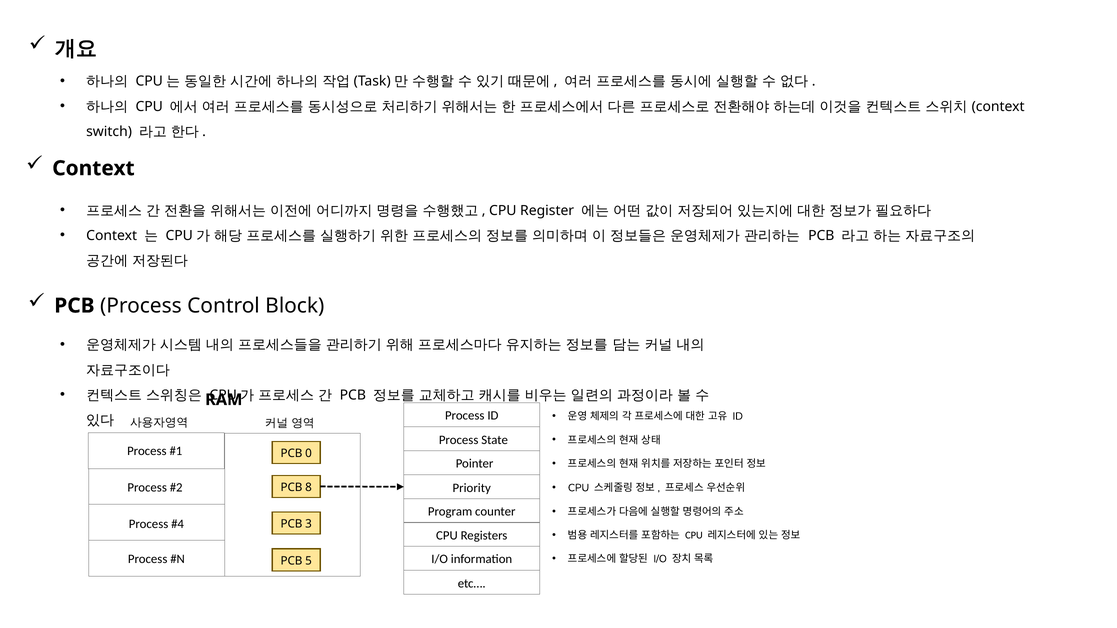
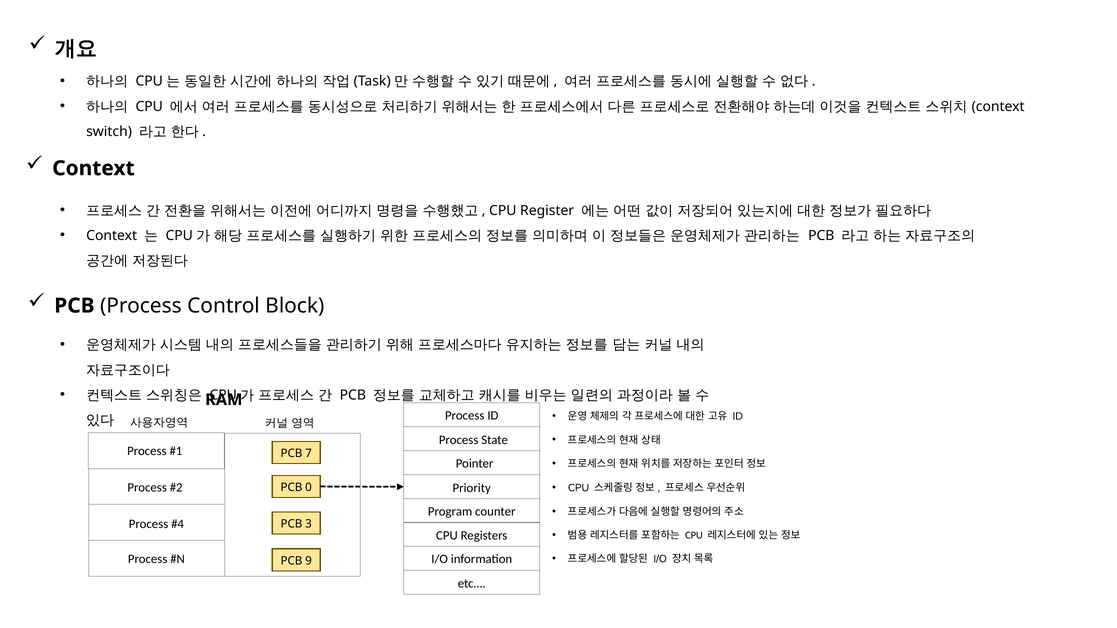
0: 0 -> 7
8: 8 -> 0
5: 5 -> 9
